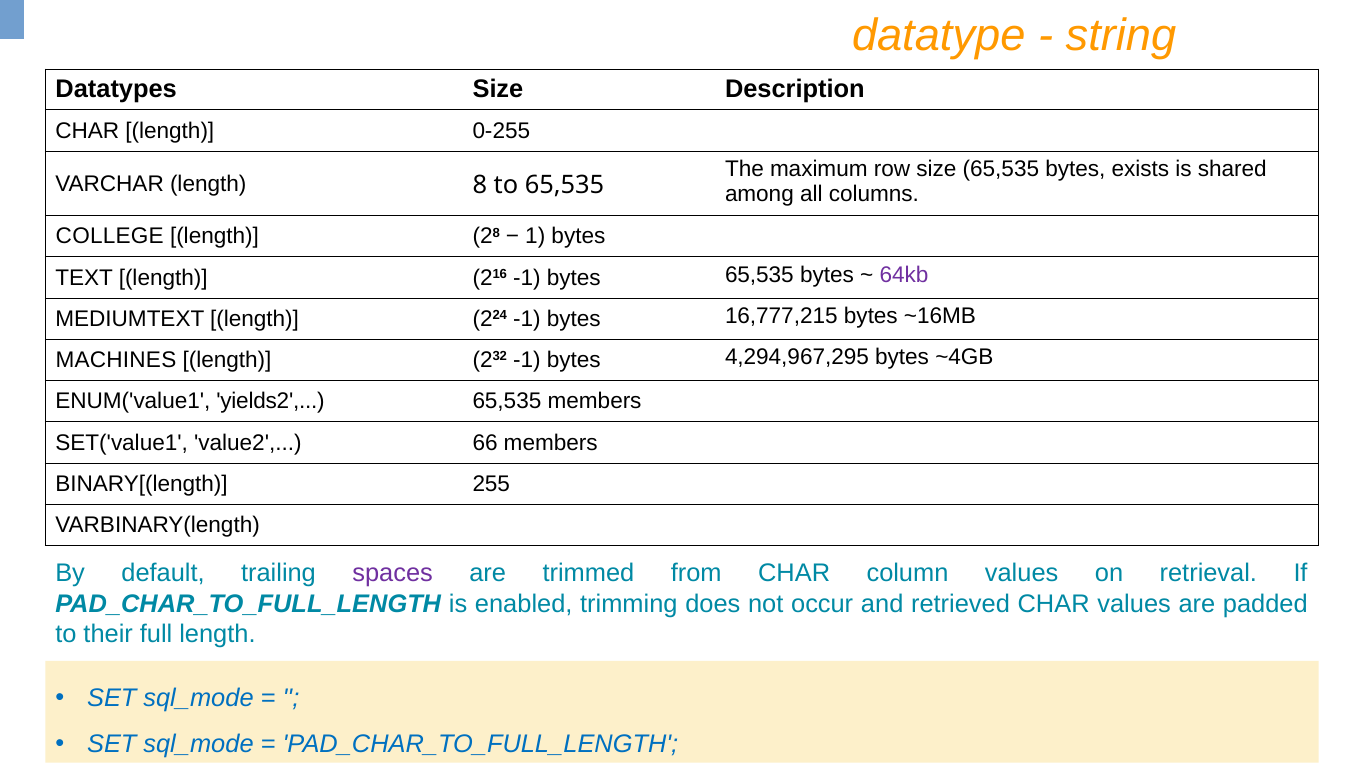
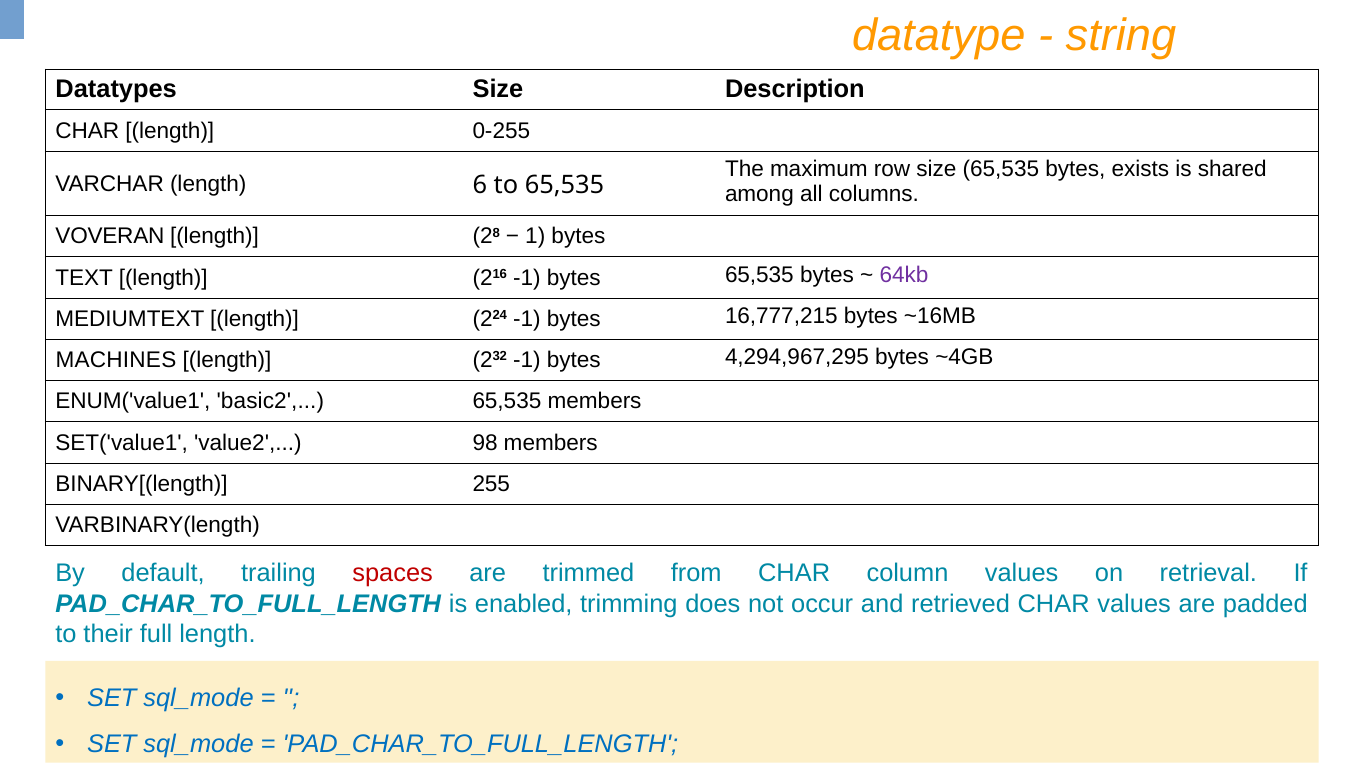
8: 8 -> 6
COLLEGE: COLLEGE -> VOVERAN
yields2: yields2 -> basic2
66: 66 -> 98
spaces colour: purple -> red
